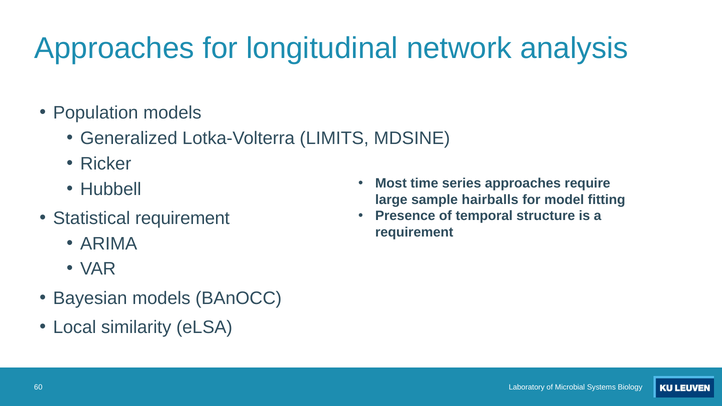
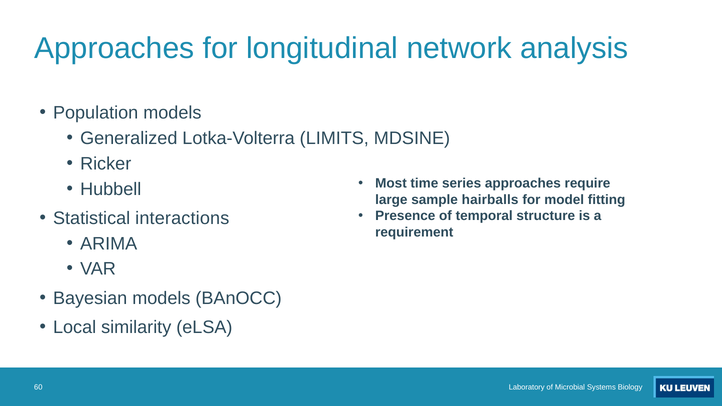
Statistical requirement: requirement -> interactions
